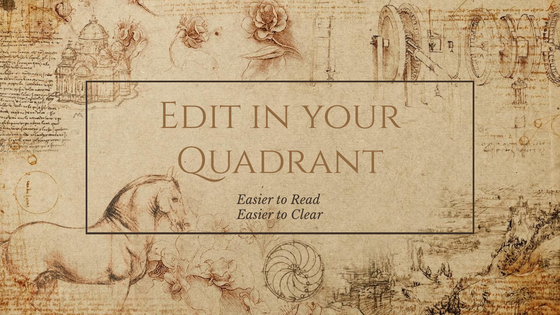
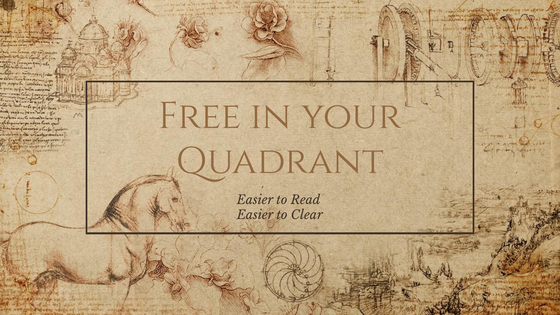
Edit: Edit -> Free
